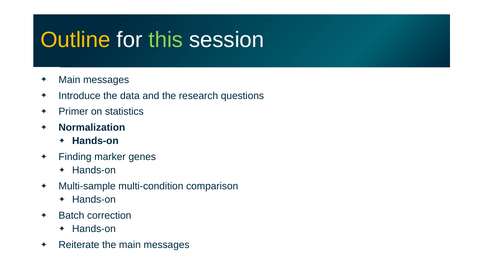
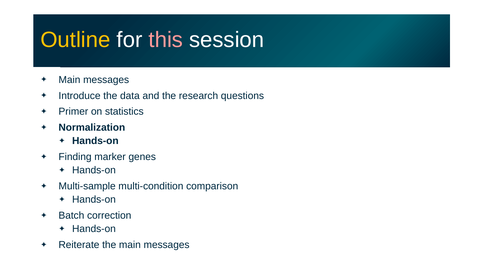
this colour: light green -> pink
